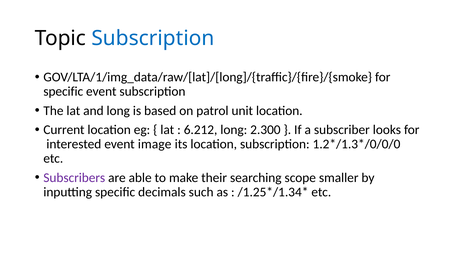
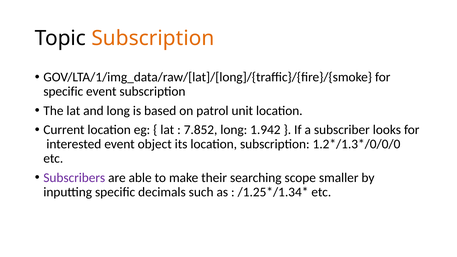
Subscription at (153, 38) colour: blue -> orange
6.212: 6.212 -> 7.852
2.300: 2.300 -> 1.942
image: image -> object
